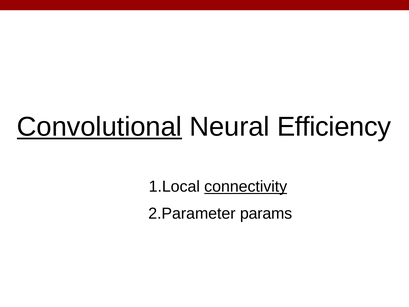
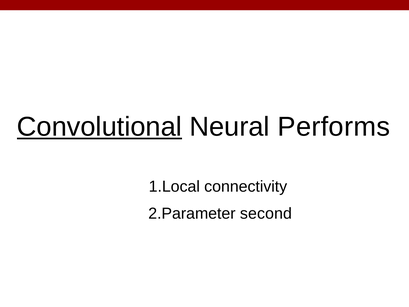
Efficiency: Efficiency -> Performs
connectivity underline: present -> none
params: params -> second
